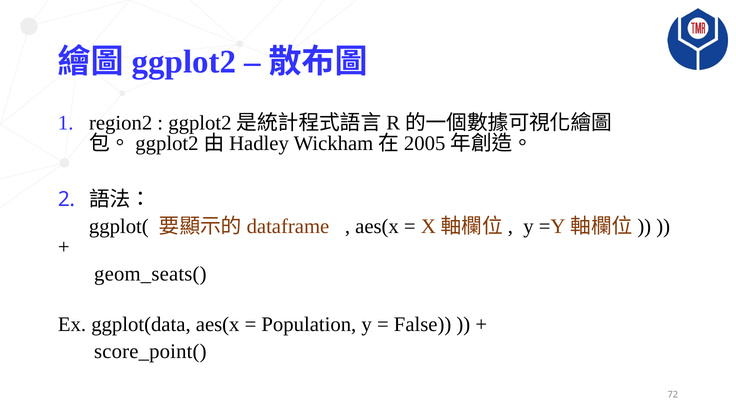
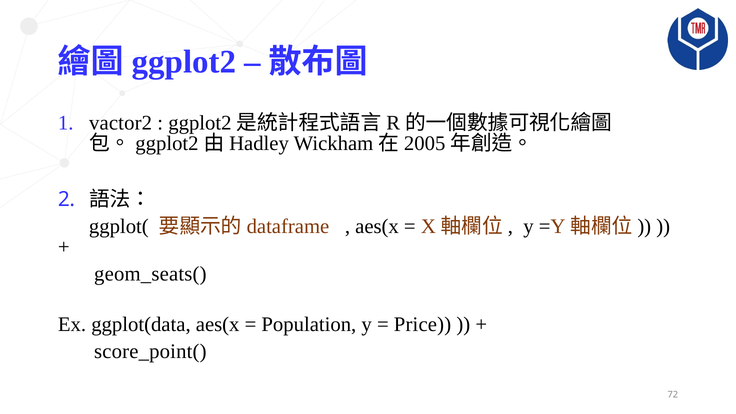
region2: region2 -> vactor2
False: False -> Price
